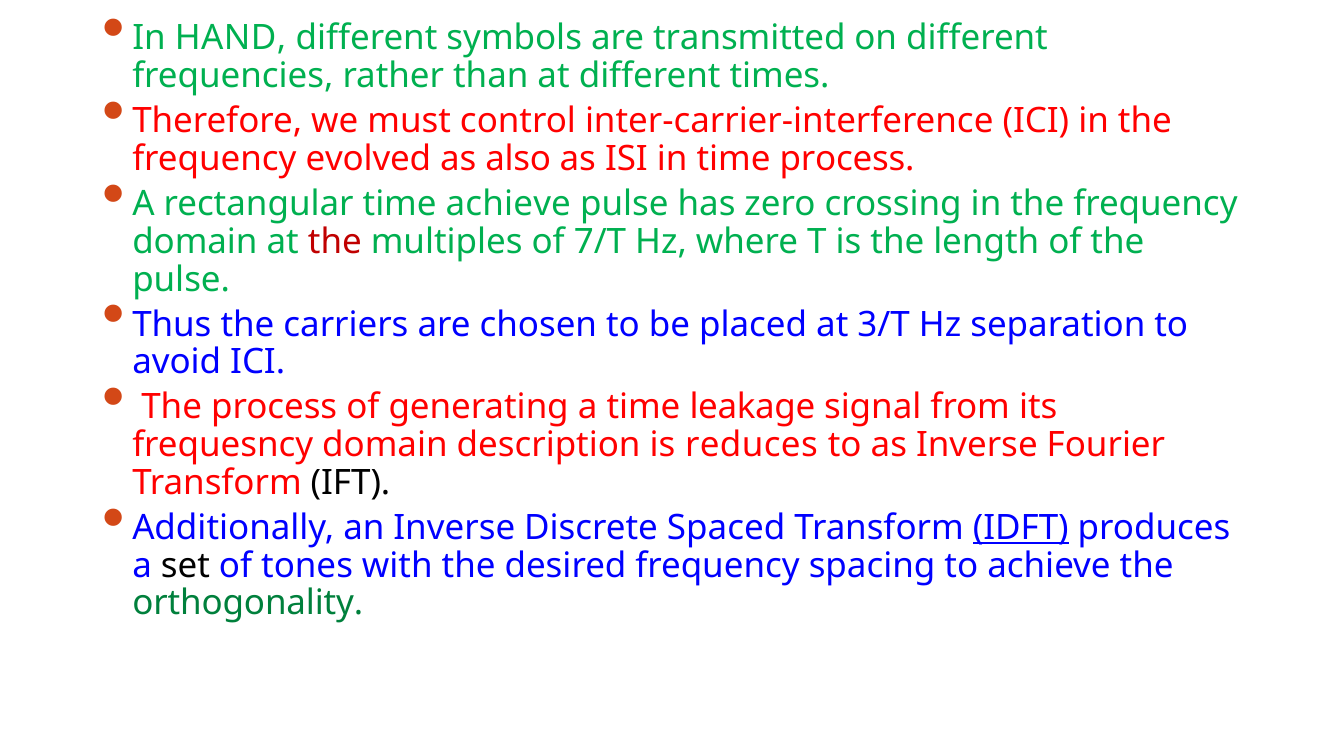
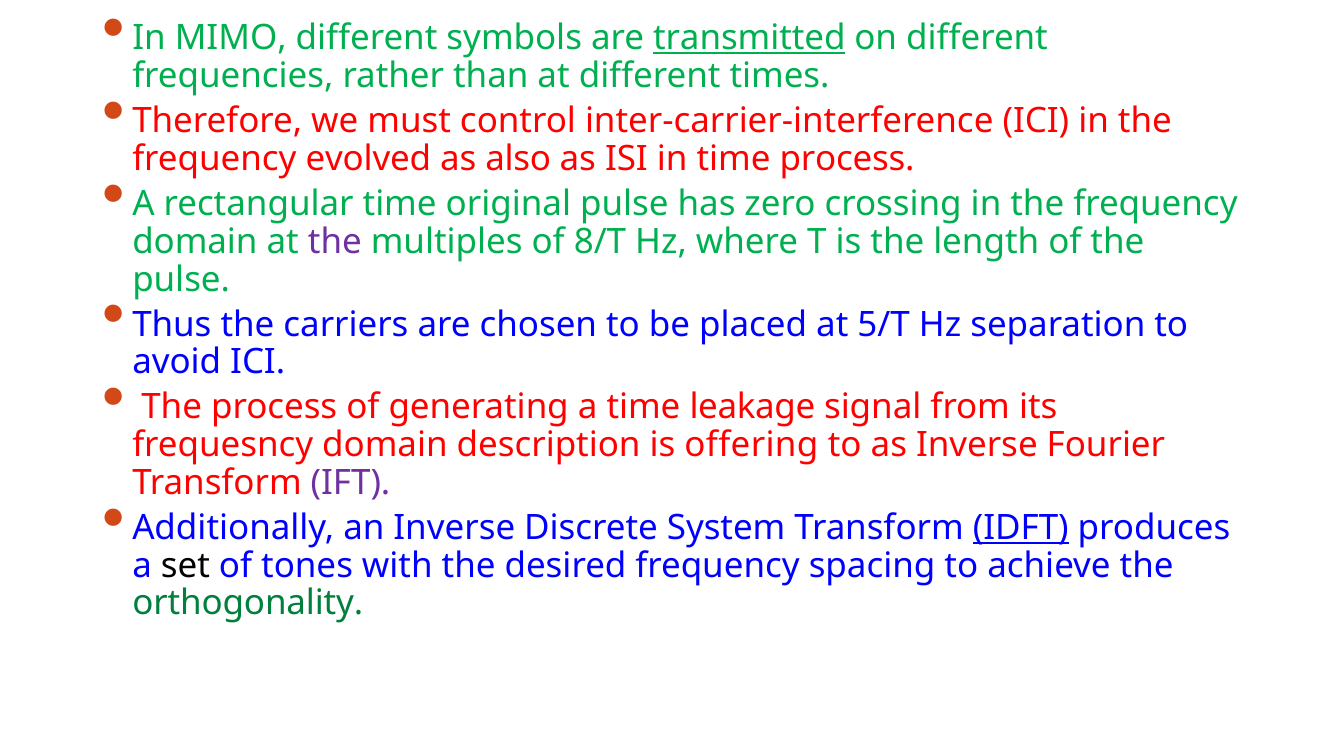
HAND: HAND -> MIMO
transmitted underline: none -> present
time achieve: achieve -> original
the at (335, 241) colour: red -> purple
7/T: 7/T -> 8/T
3/T: 3/T -> 5/T
reduces: reduces -> offering
IFT colour: black -> purple
Spaced: Spaced -> System
